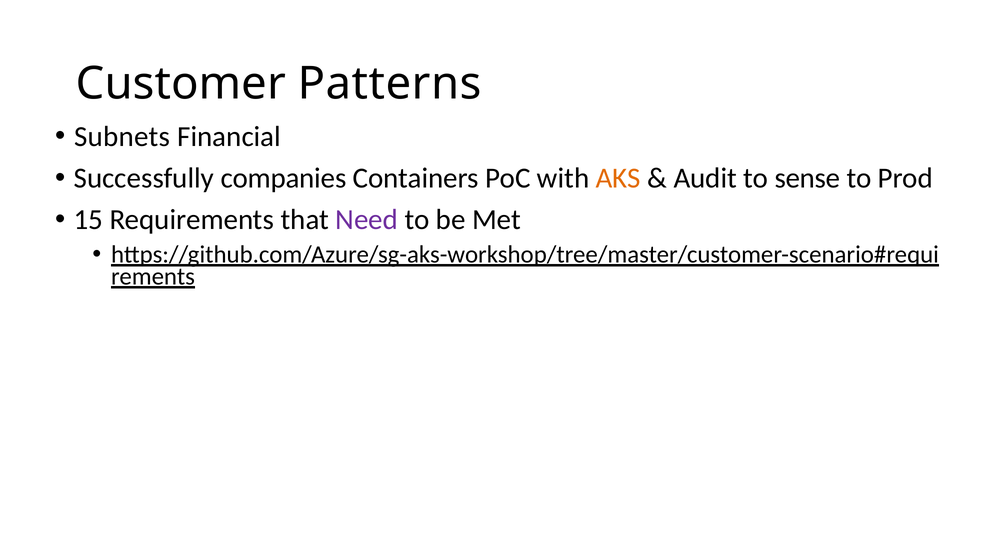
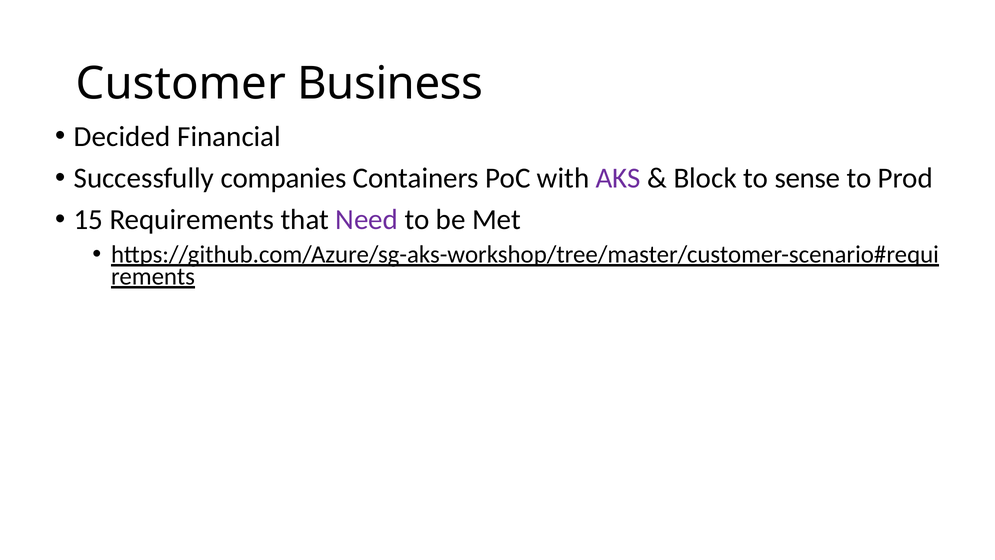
Patterns: Patterns -> Business
Subnets: Subnets -> Decided
AKS colour: orange -> purple
Audit: Audit -> Block
